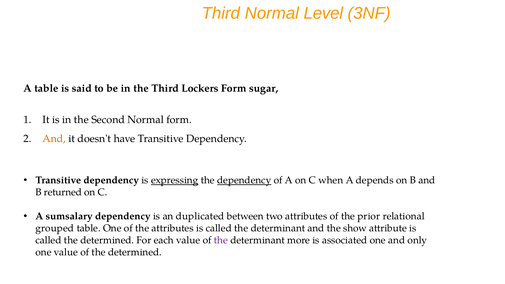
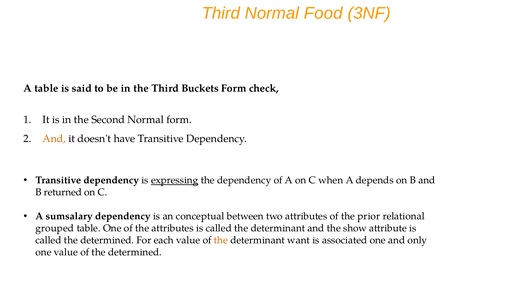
Level: Level -> Food
Lockers: Lockers -> Buckets
sugar: sugar -> check
dependency at (244, 180) underline: present -> none
duplicated: duplicated -> conceptual
the at (221, 240) colour: purple -> orange
more: more -> want
